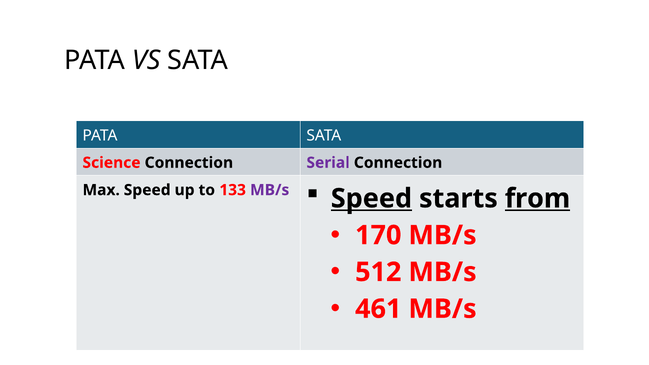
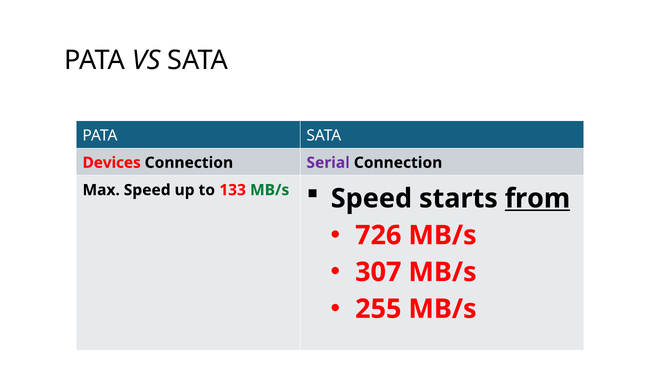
Science: Science -> Devices
MB/s at (270, 190) colour: purple -> green
Speed at (371, 198) underline: present -> none
170: 170 -> 726
512: 512 -> 307
461: 461 -> 255
